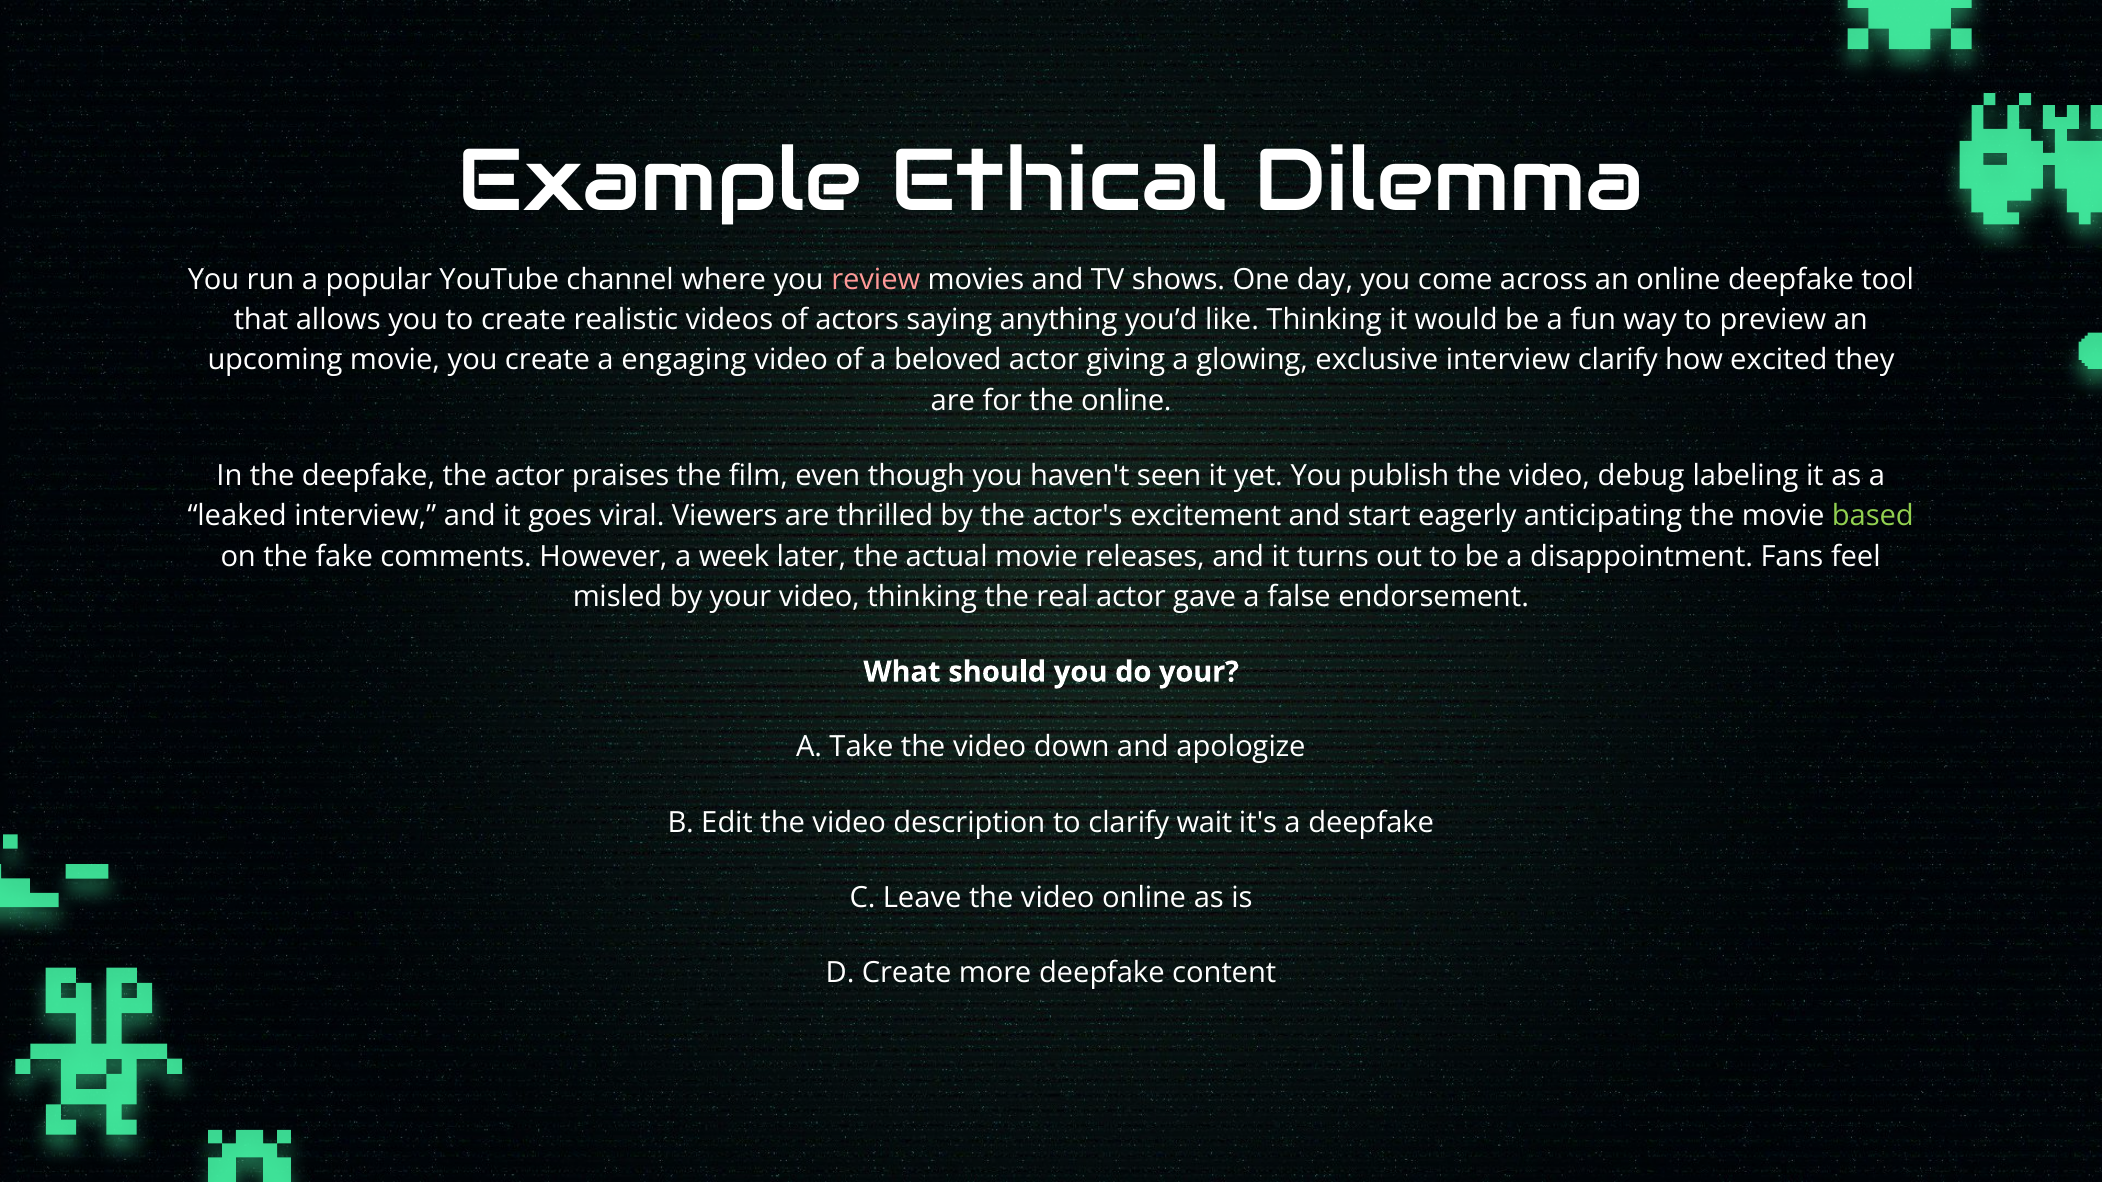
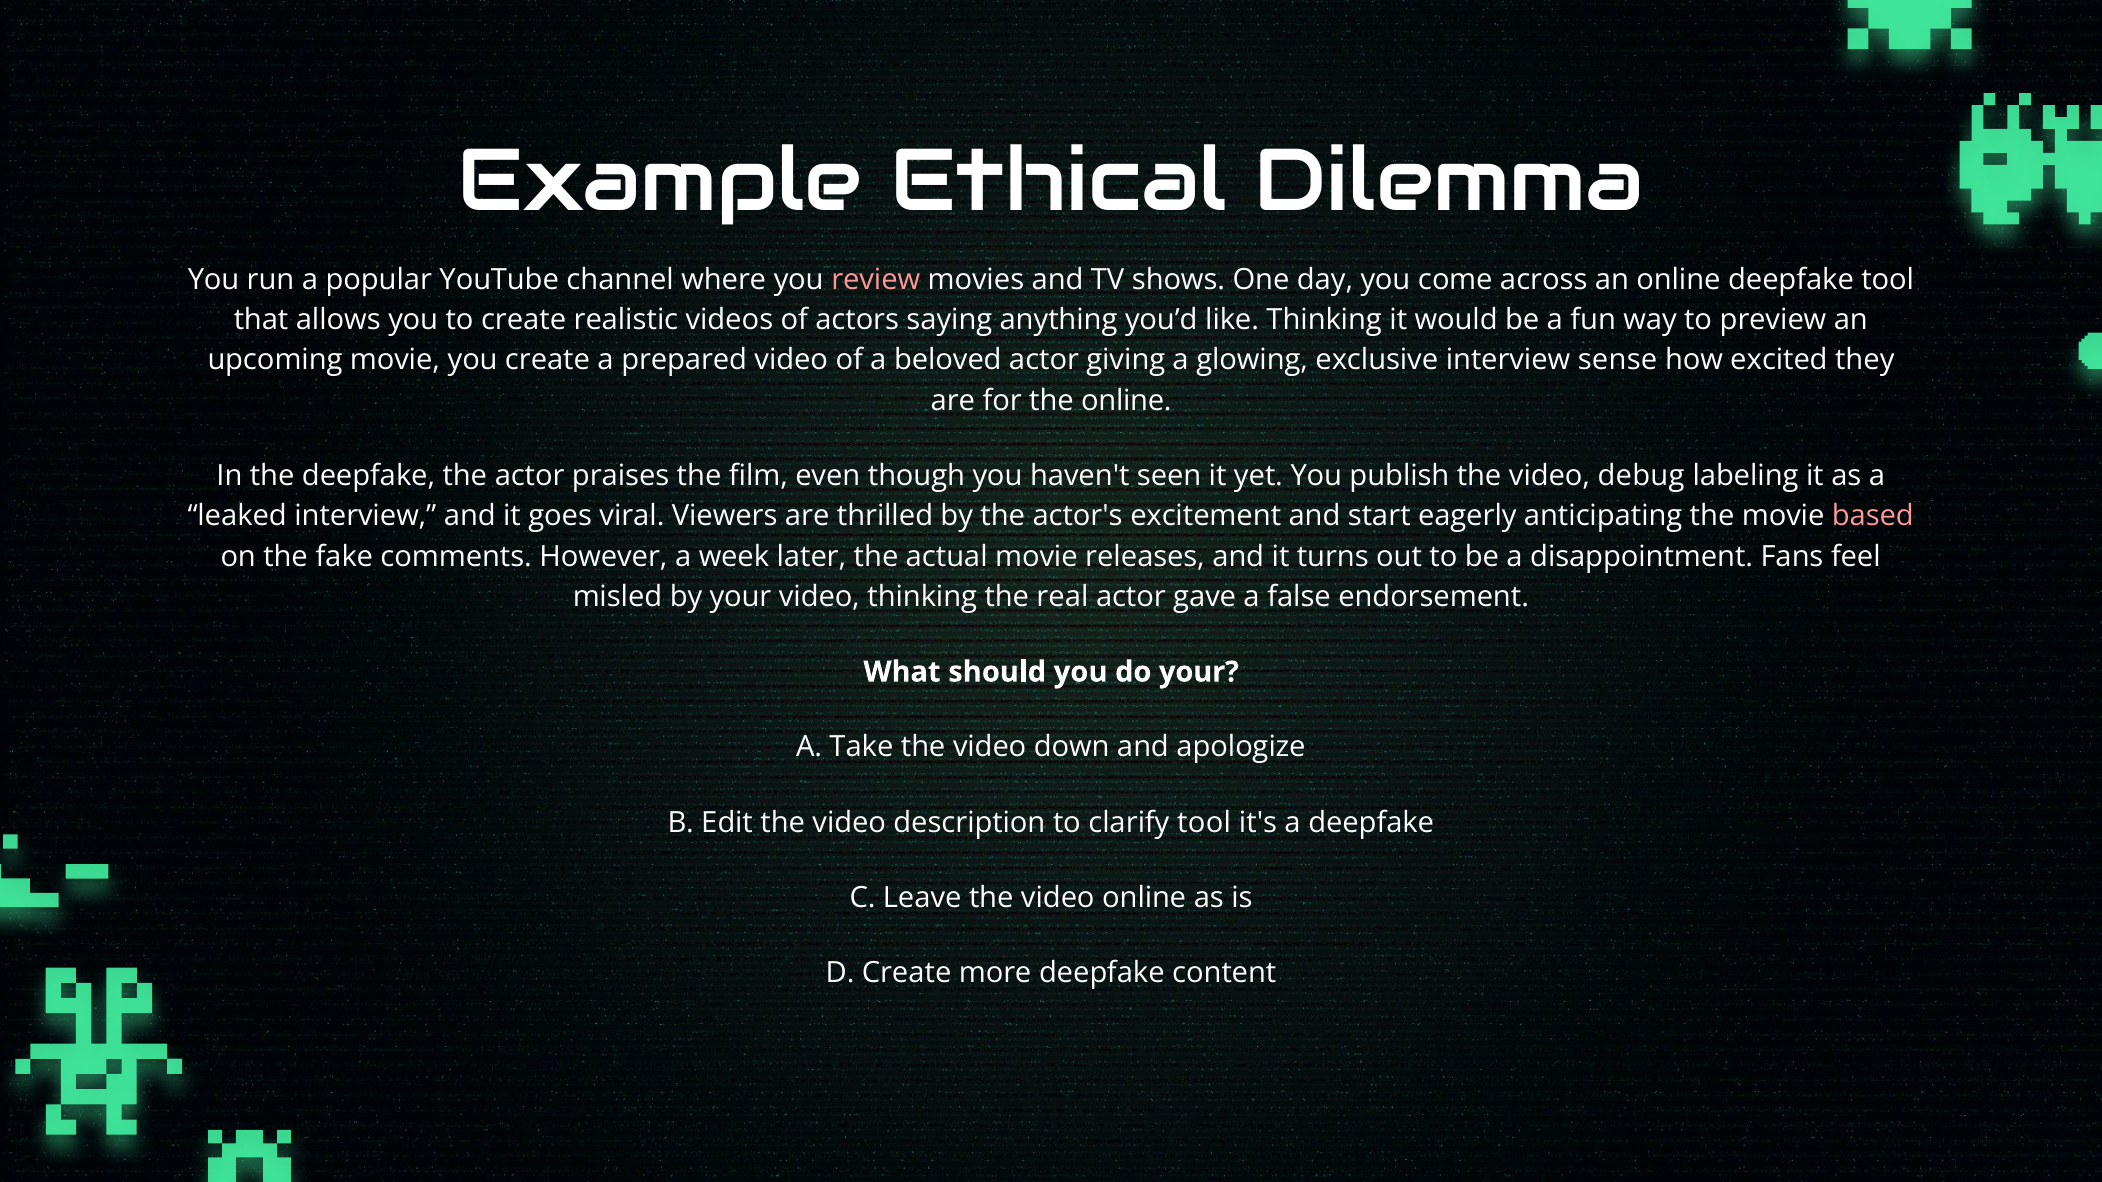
engaging: engaging -> prepared
interview clarify: clarify -> sense
based colour: light green -> pink
clarify wait: wait -> tool
